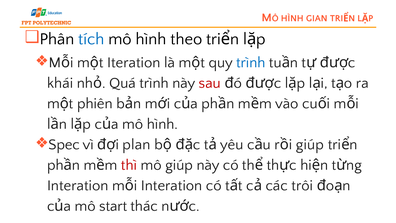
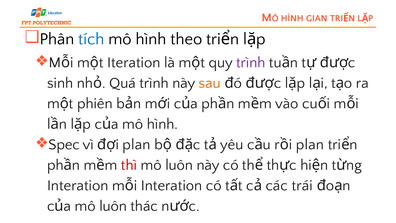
trình at (251, 62) colour: blue -> purple
khái: khái -> sinh
sau colour: red -> orange
giúp at (310, 144): giúp -> plan
giúp at (179, 165): giúp -> luôn
trôi: trôi -> trái
start at (113, 206): start -> luôn
